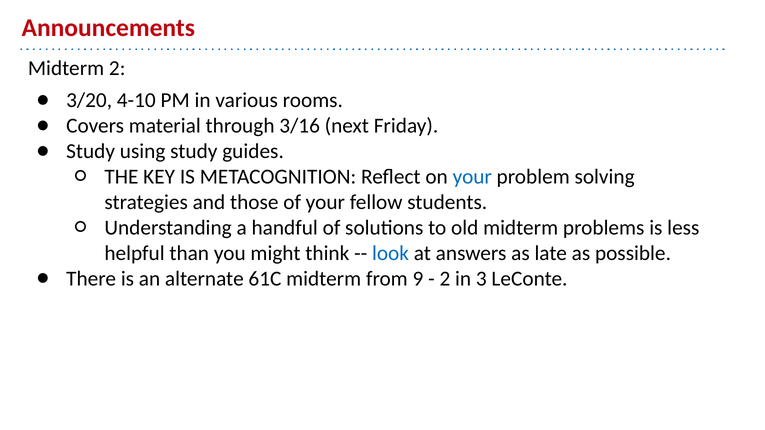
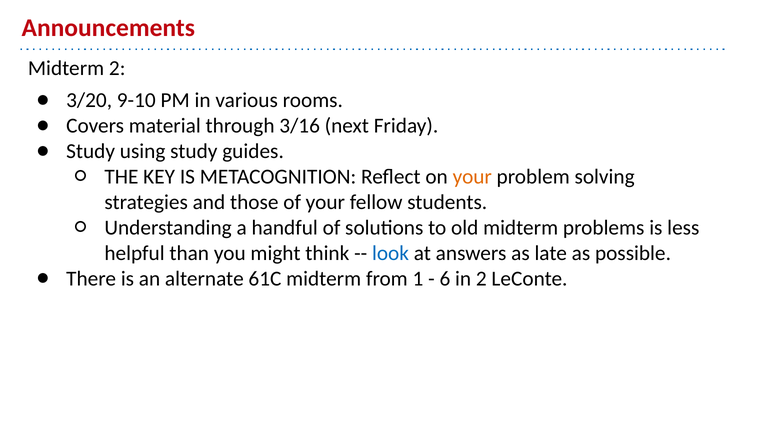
4-10: 4-10 -> 9-10
your at (472, 177) colour: blue -> orange
9: 9 -> 1
2 at (445, 279): 2 -> 6
in 3: 3 -> 2
